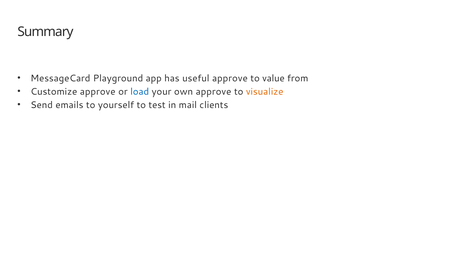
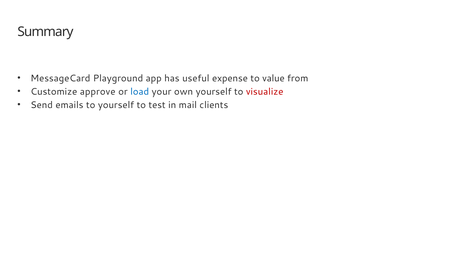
useful approve: approve -> expense
own approve: approve -> yourself
visualize colour: orange -> red
